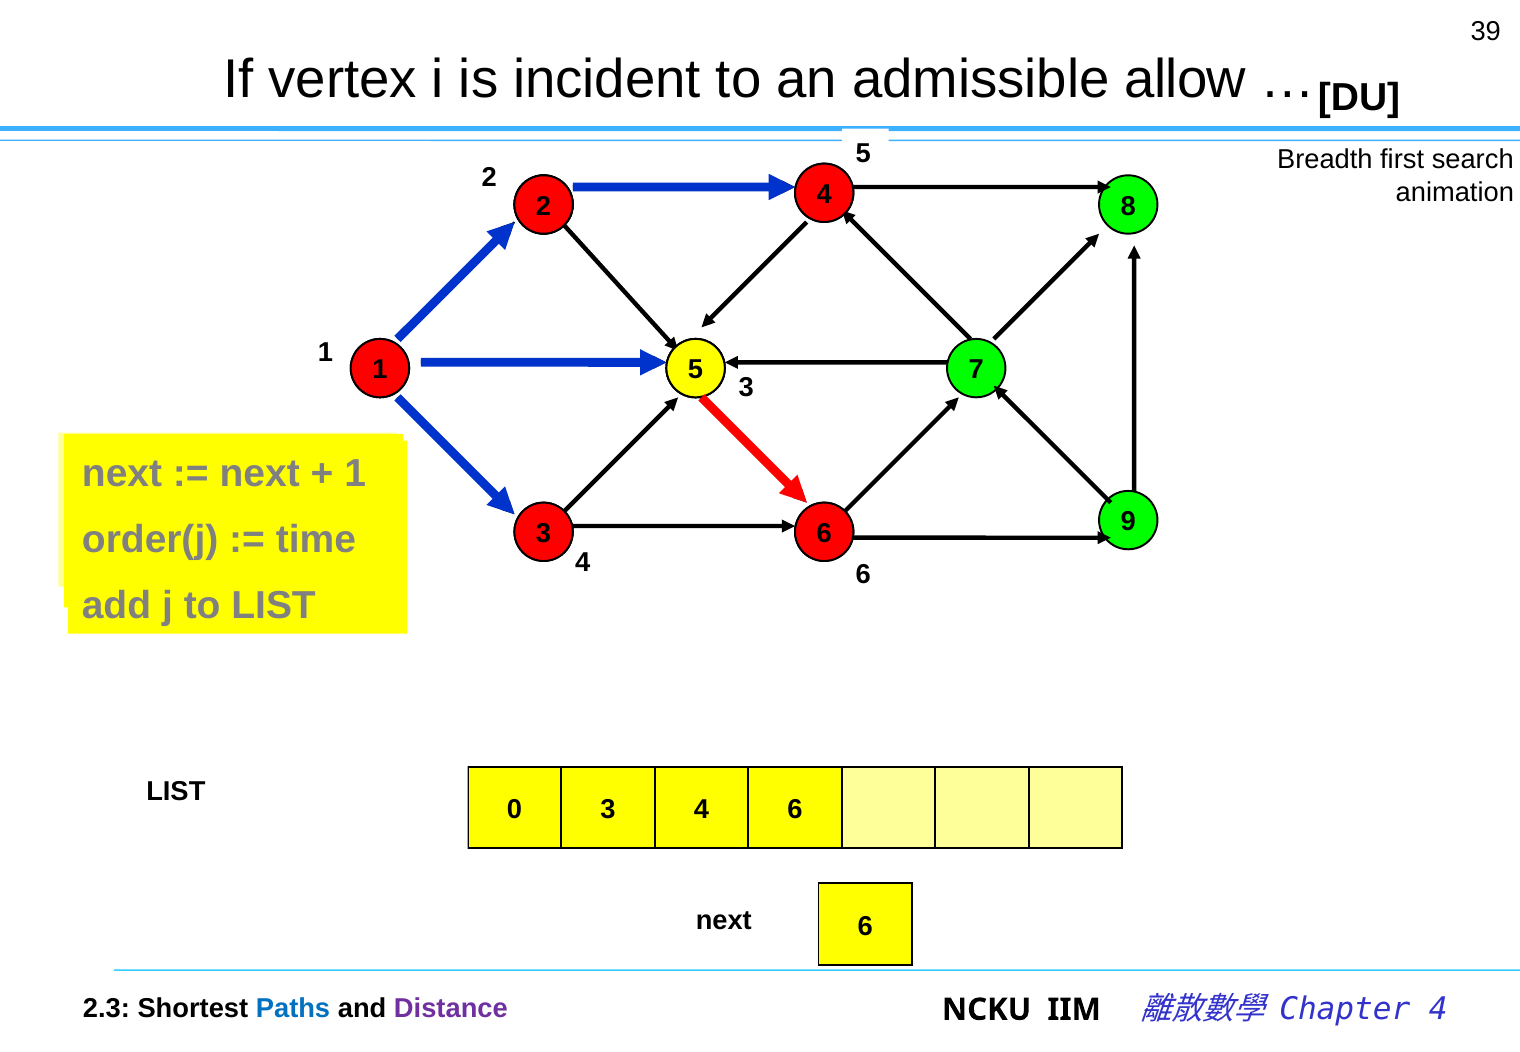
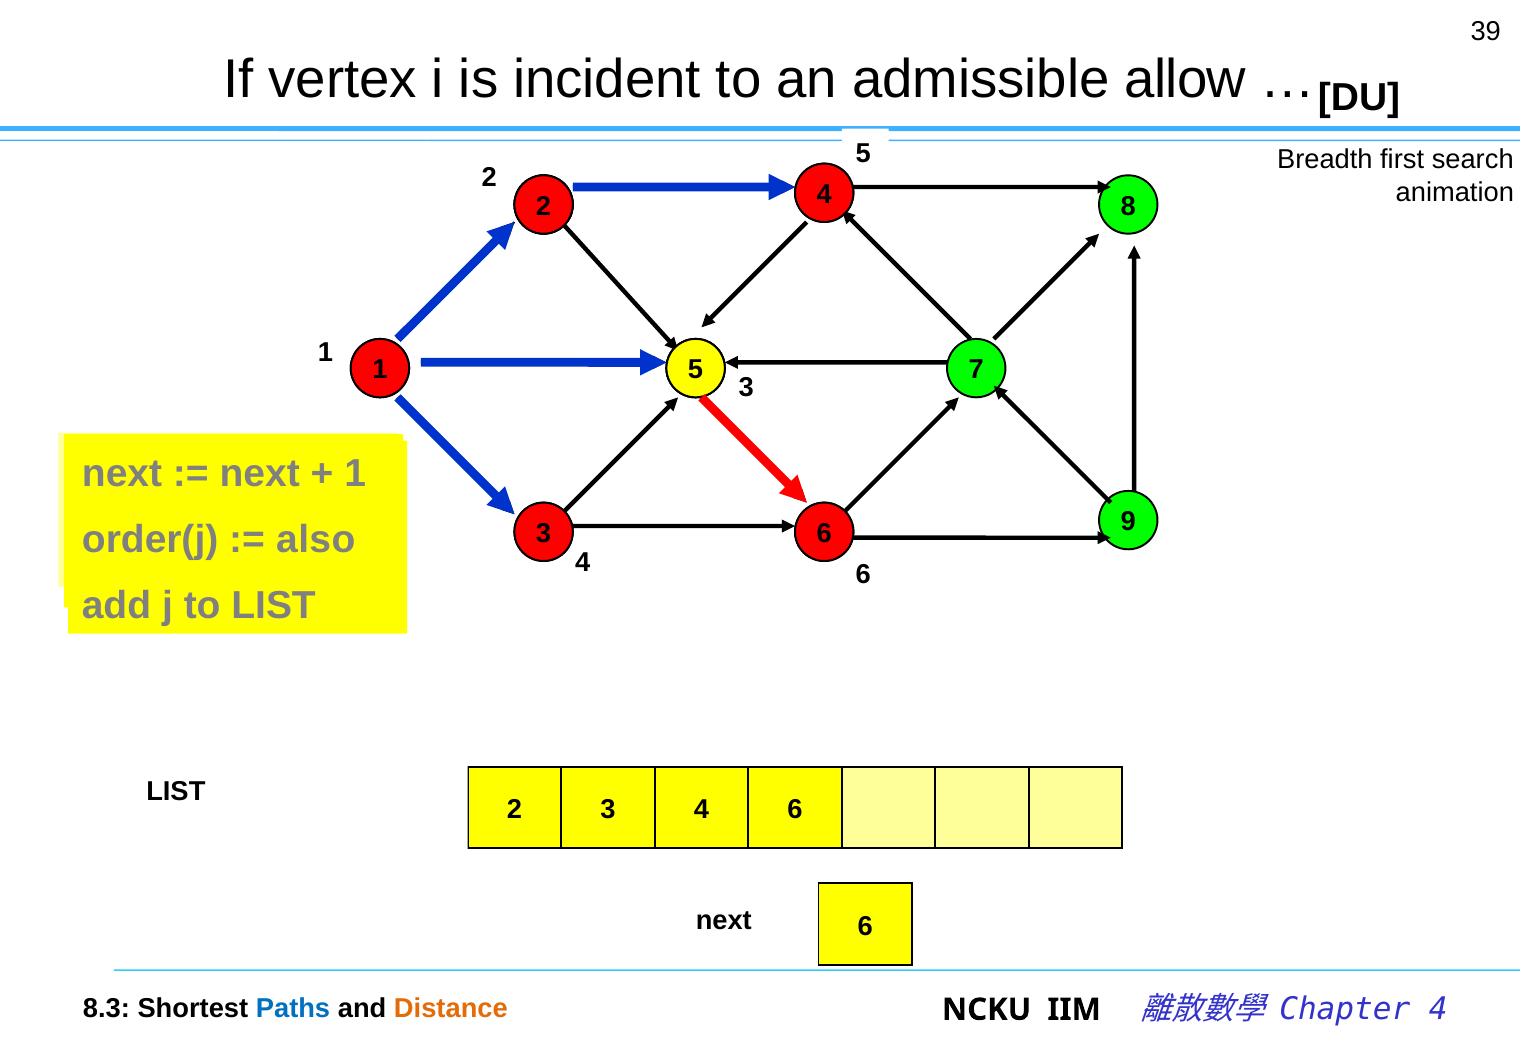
time: time -> also
0 at (514, 810): 0 -> 2
2.3: 2.3 -> 8.3
Distance colour: purple -> orange
